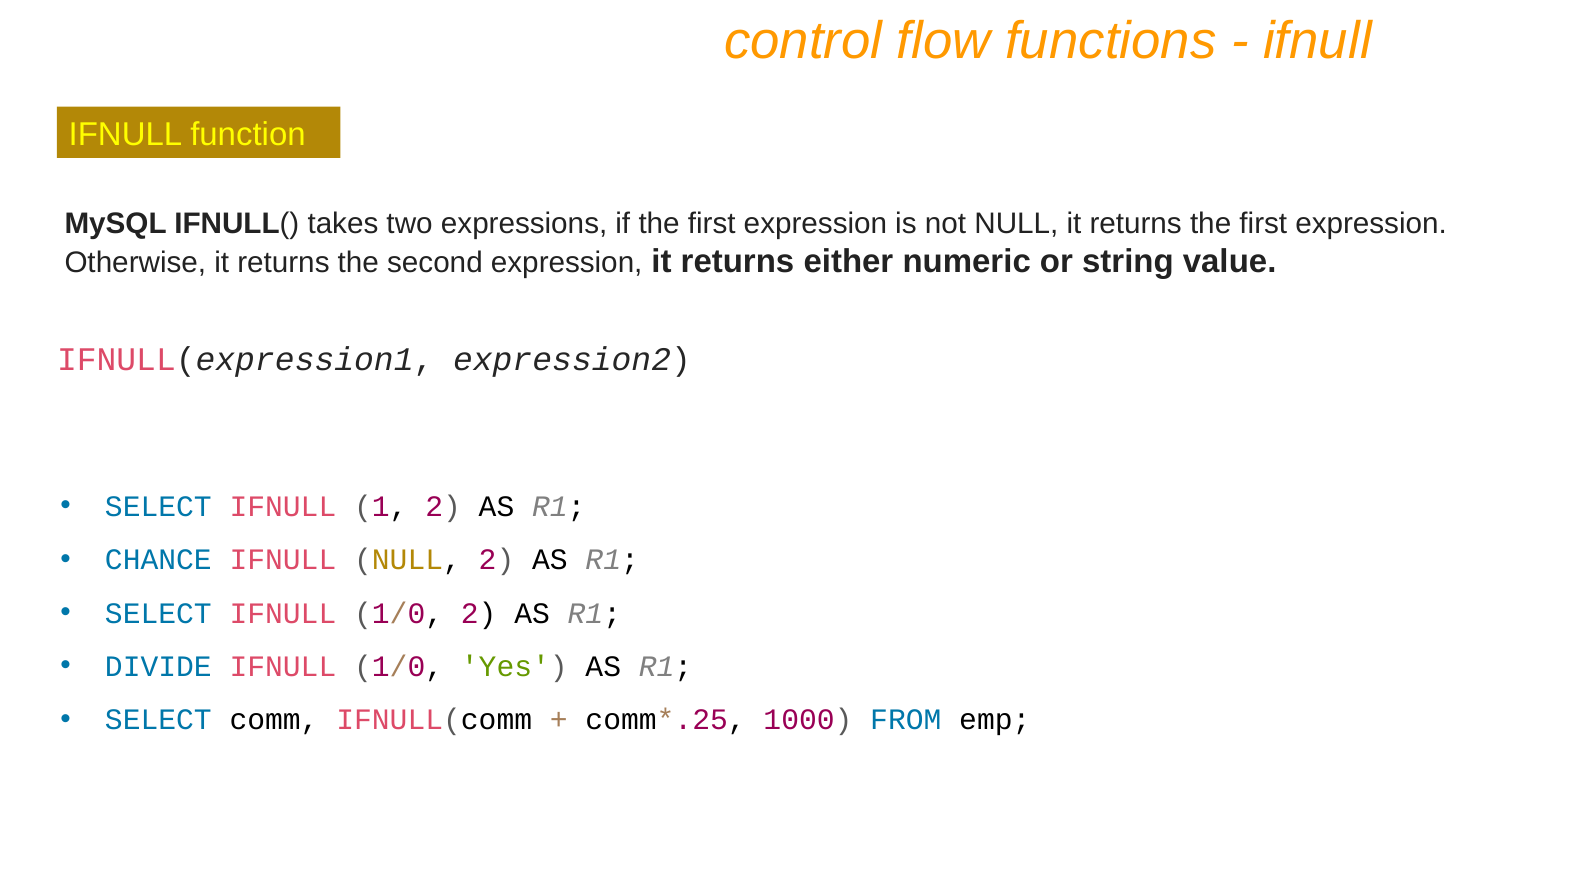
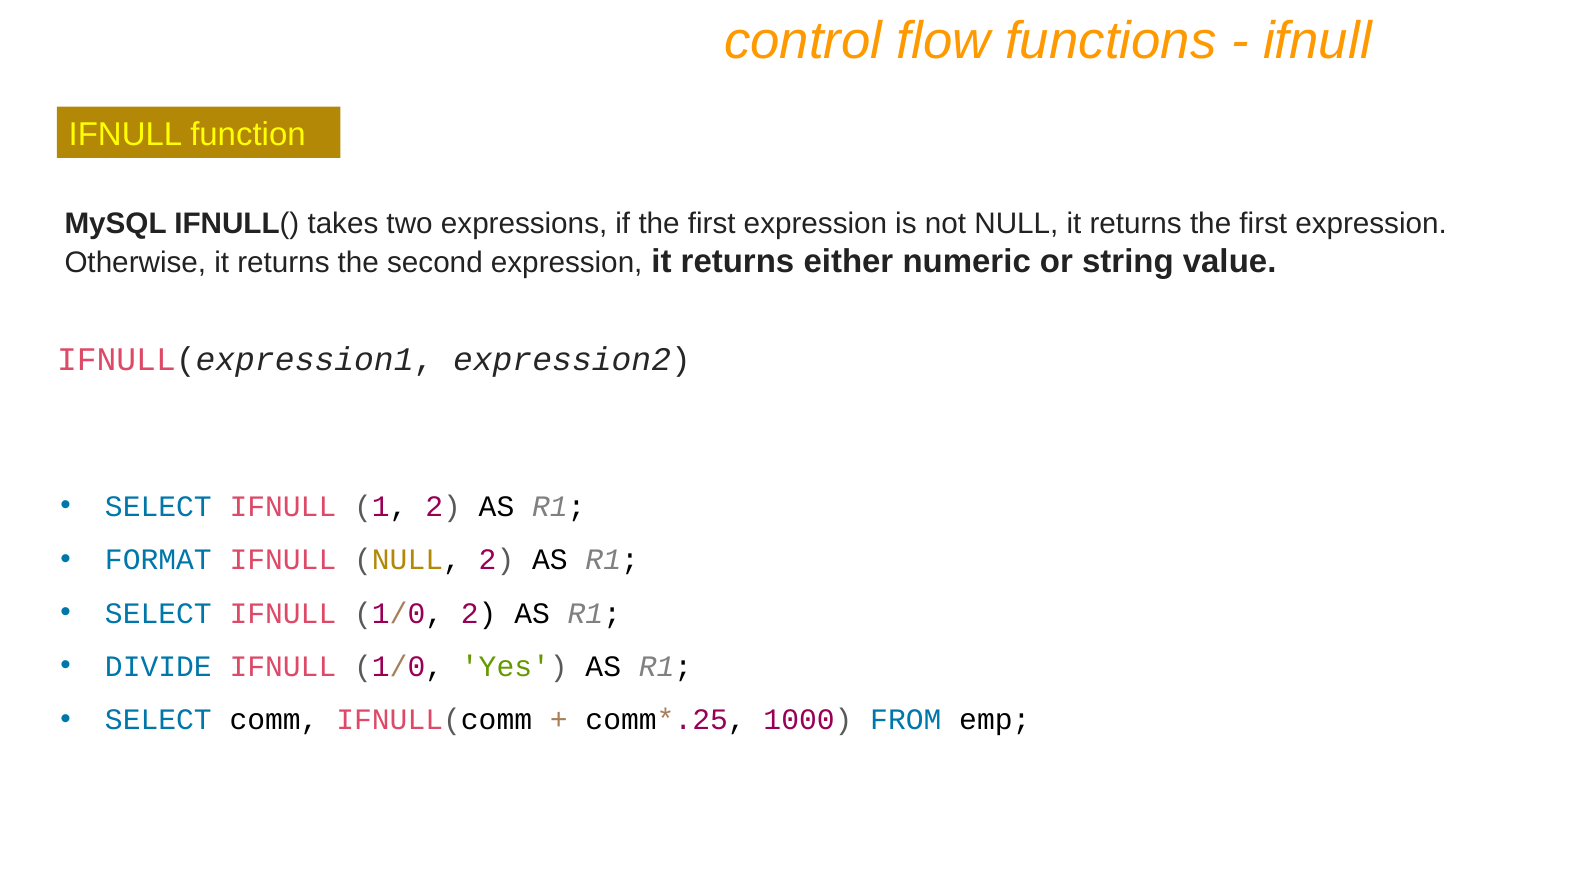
CHANCE: CHANCE -> FORMAT
